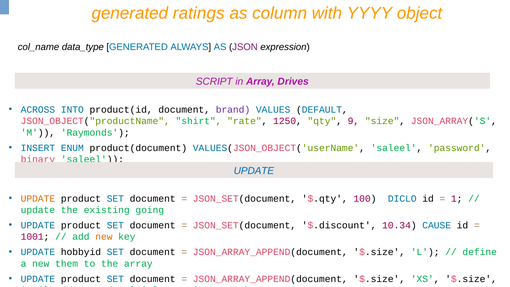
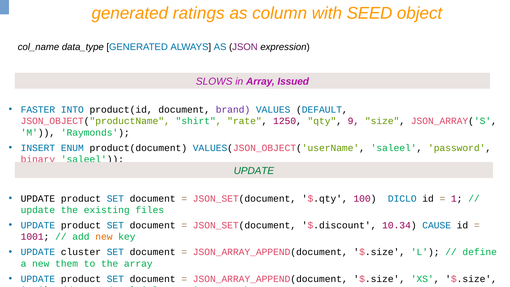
YYYY: YYYY -> SEED
SCRIPT: SCRIPT -> SLOWS
Drives: Drives -> Issued
ACROSS: ACROSS -> FASTER
UPDATE at (254, 171) colour: blue -> green
UPDATE at (38, 198) colour: orange -> black
going: going -> files
hobbyid: hobbyid -> cluster
